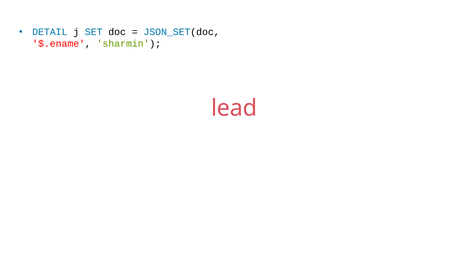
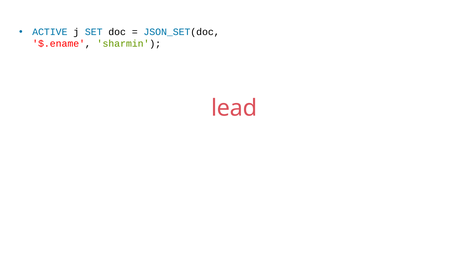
DETAIL: DETAIL -> ACTIVE
